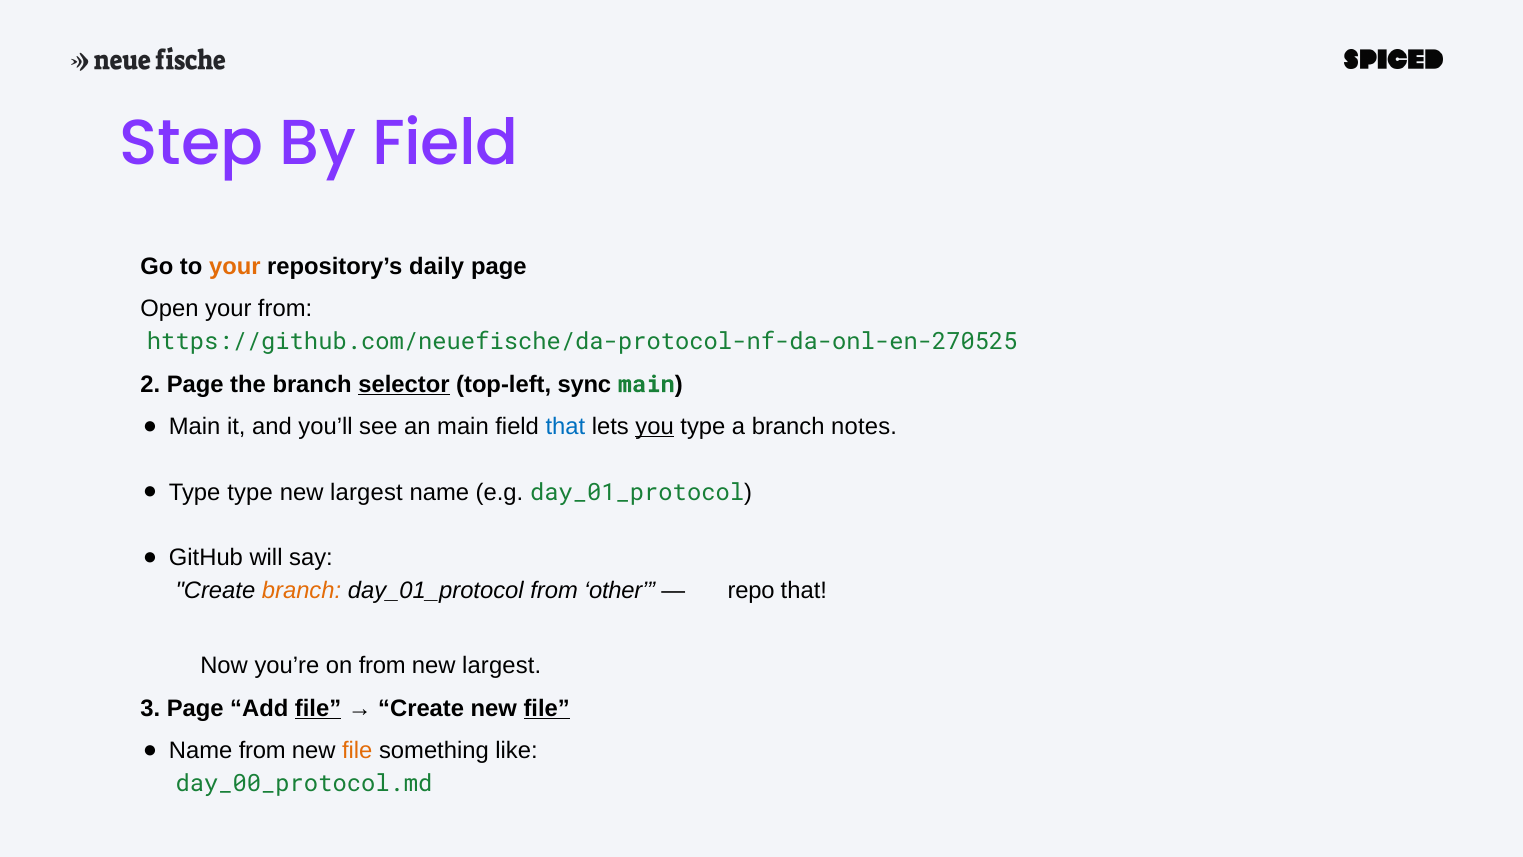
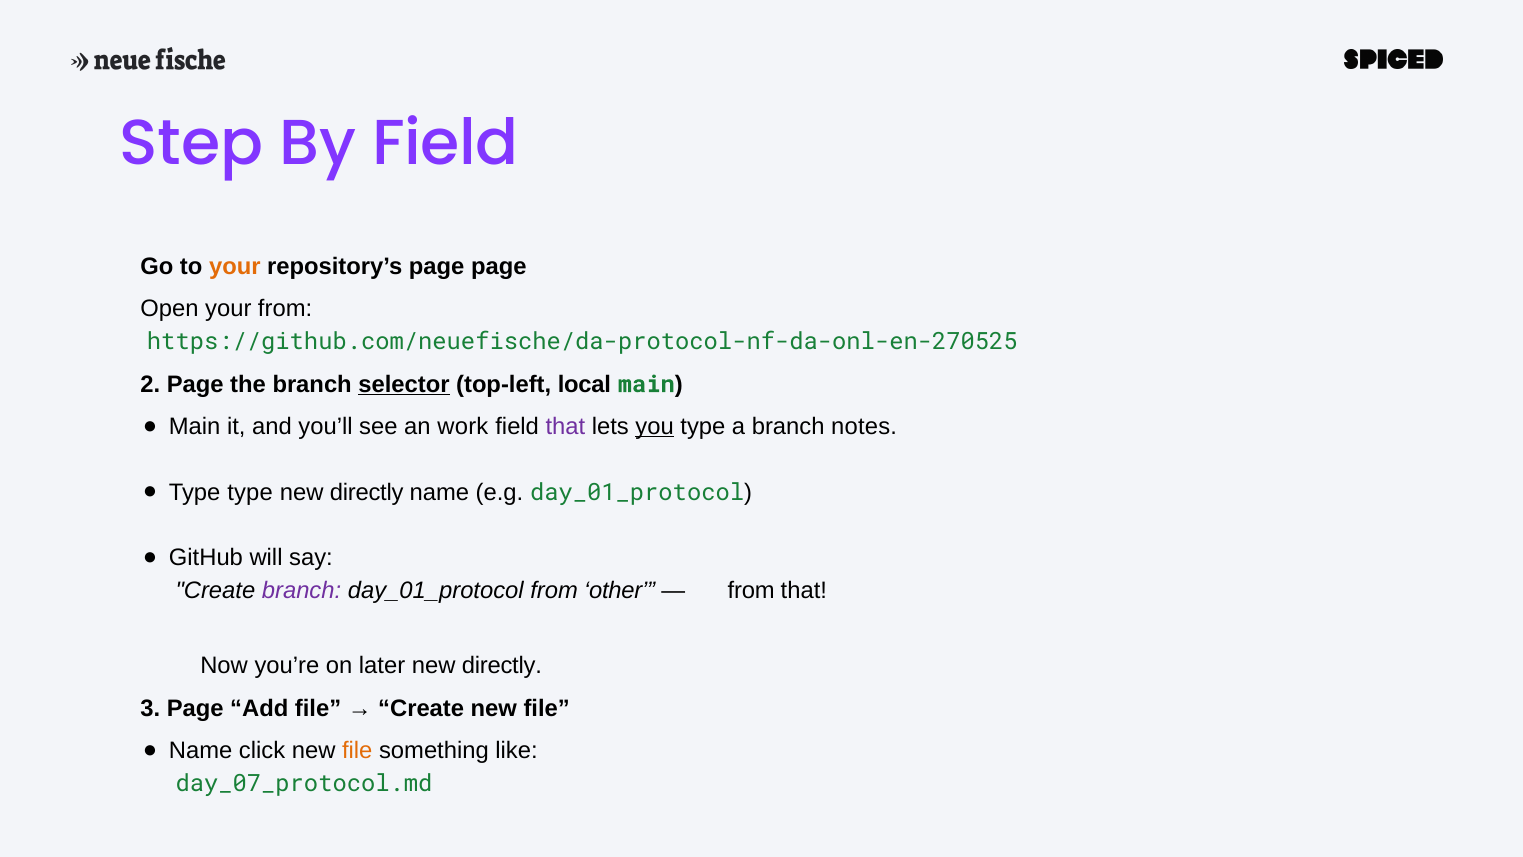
repository’s daily: daily -> page
sync: sync -> local
an main: main -> work
that at (565, 426) colour: blue -> purple
largest at (366, 492): largest -> directly
branch at (302, 591) colour: orange -> purple
repo at (751, 591): repo -> from
on from: from -> later
largest at (502, 666): largest -> directly
file at (318, 708) underline: present -> none
file at (547, 708) underline: present -> none
Name from: from -> click
day_00_protocol.md: day_00_protocol.md -> day_07_protocol.md
